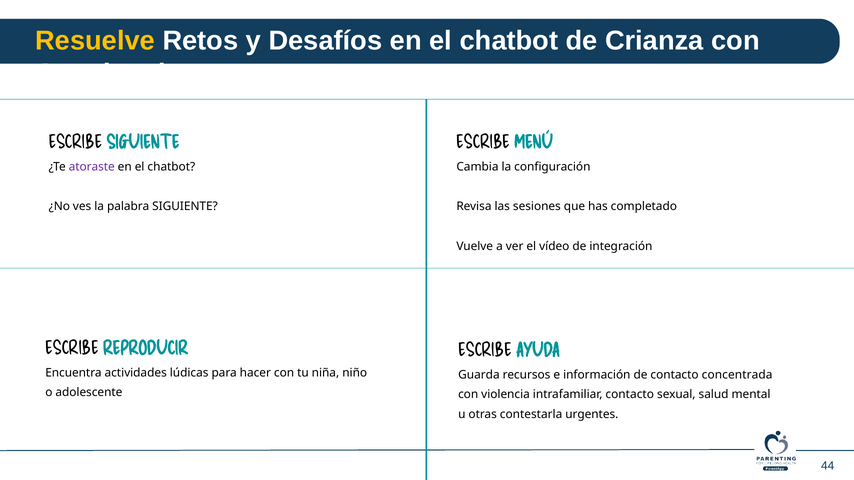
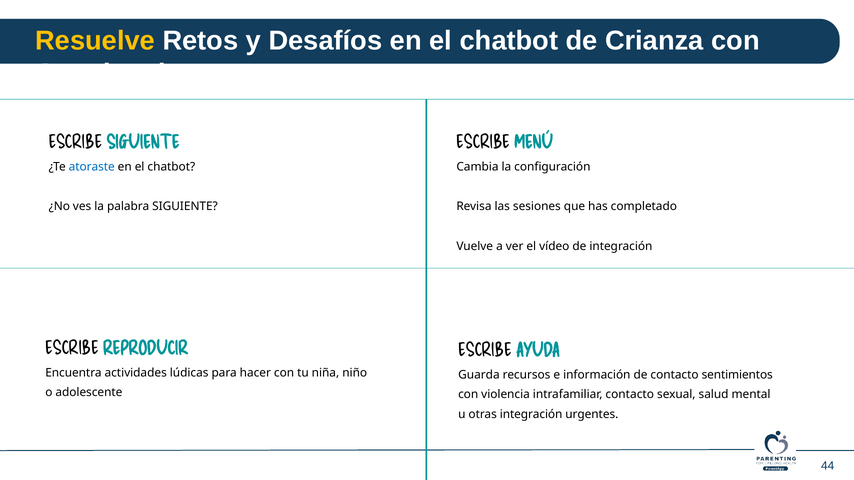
atoraste colour: purple -> blue
concentrada: concentrada -> sentimientos
otras contestarla: contestarla -> integración
